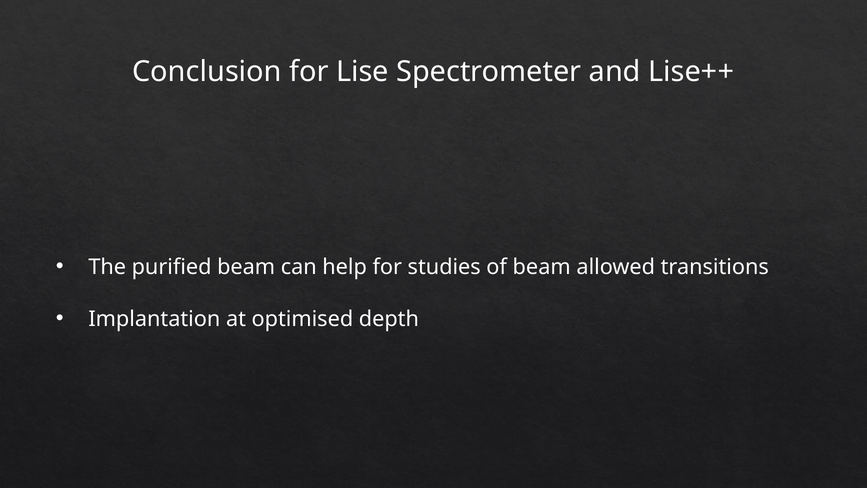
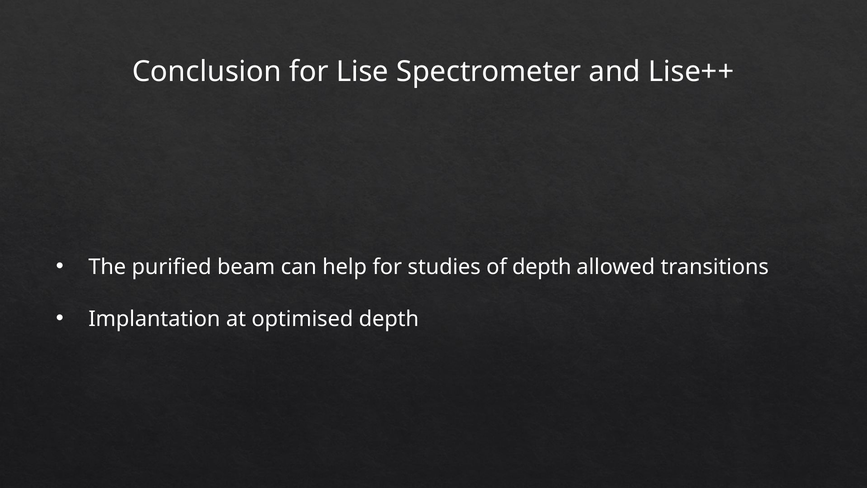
of beam: beam -> depth
